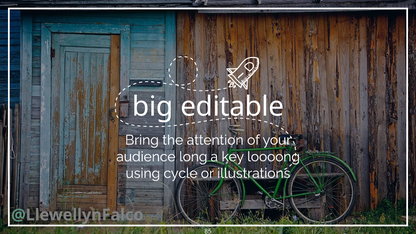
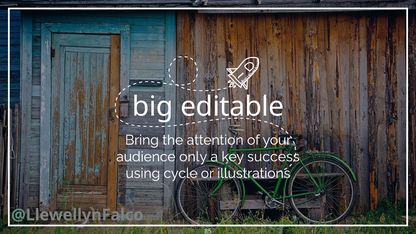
long: long -> only
loooong: loooong -> success
